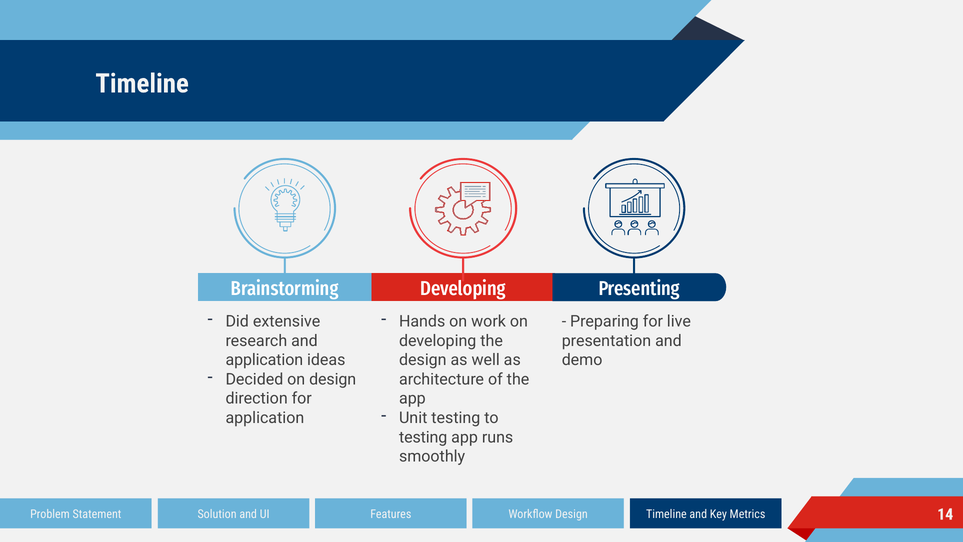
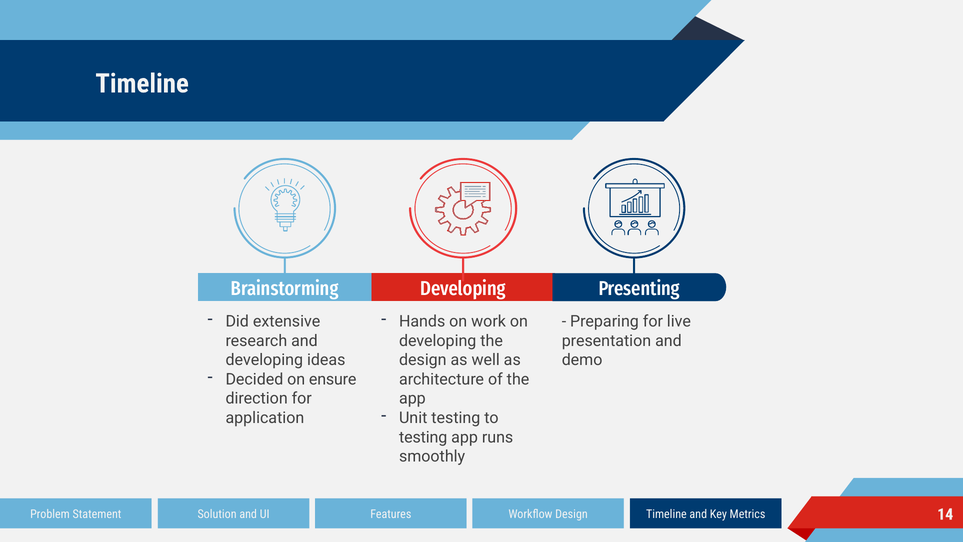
application at (264, 360): application -> developing
on design: design -> ensure
